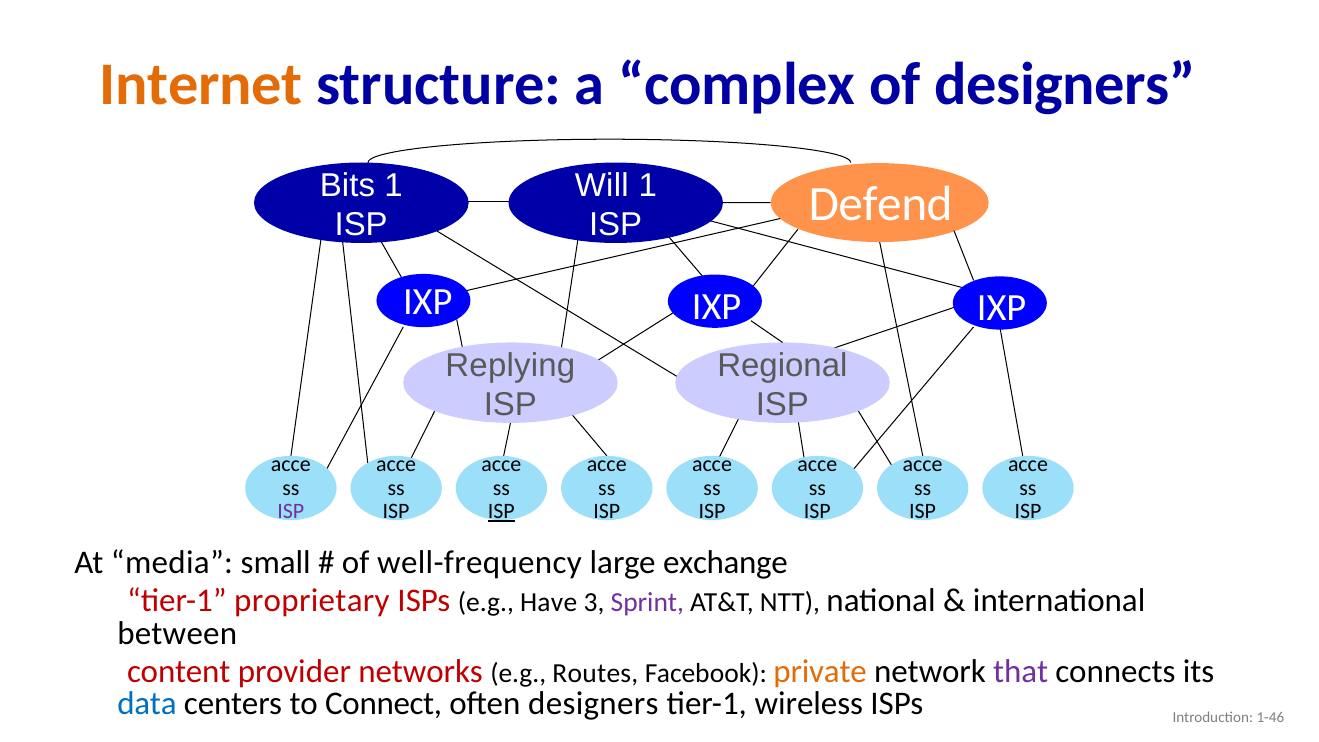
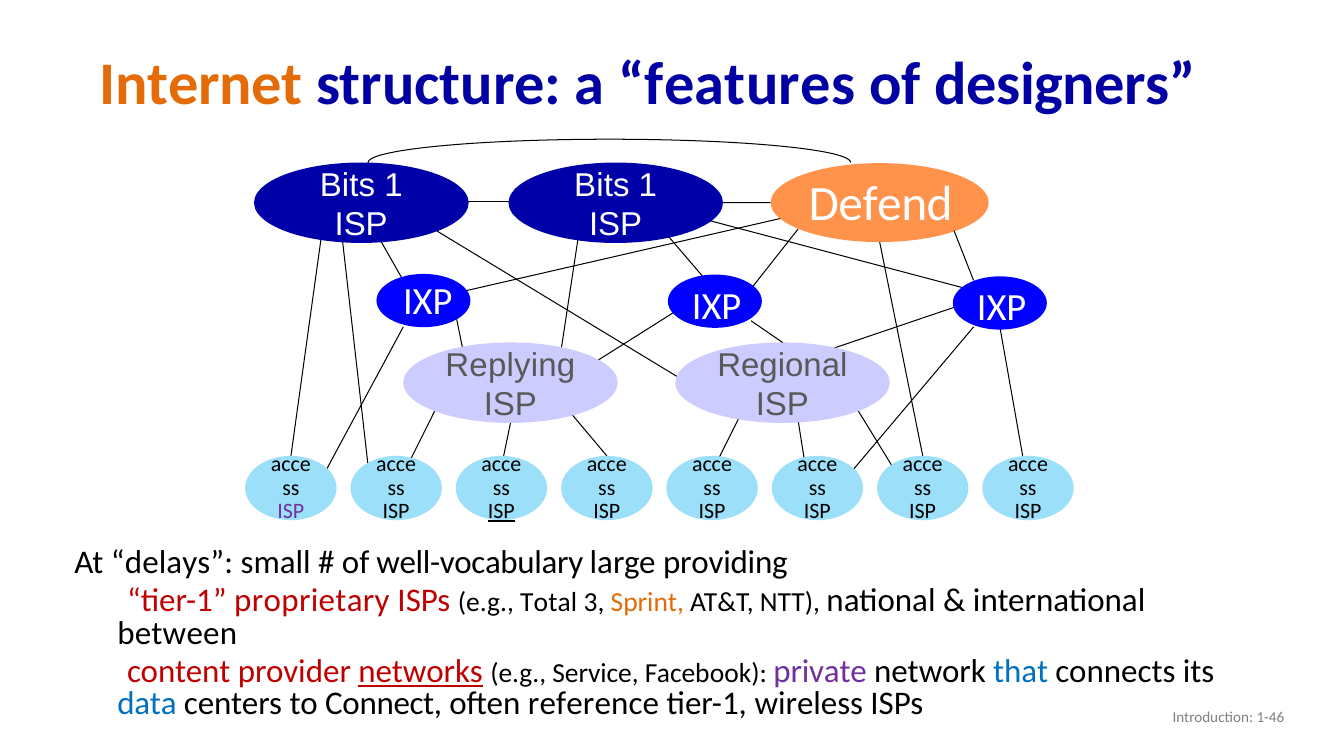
complex: complex -> features
Will at (602, 185): Will -> Bits
media: media -> delays
well-frequency: well-frequency -> well-vocabulary
exchange: exchange -> providing
Have: Have -> Total
Sprint colour: purple -> orange
networks underline: none -> present
Routes: Routes -> Service
private colour: orange -> purple
that colour: purple -> blue
often designers: designers -> reference
